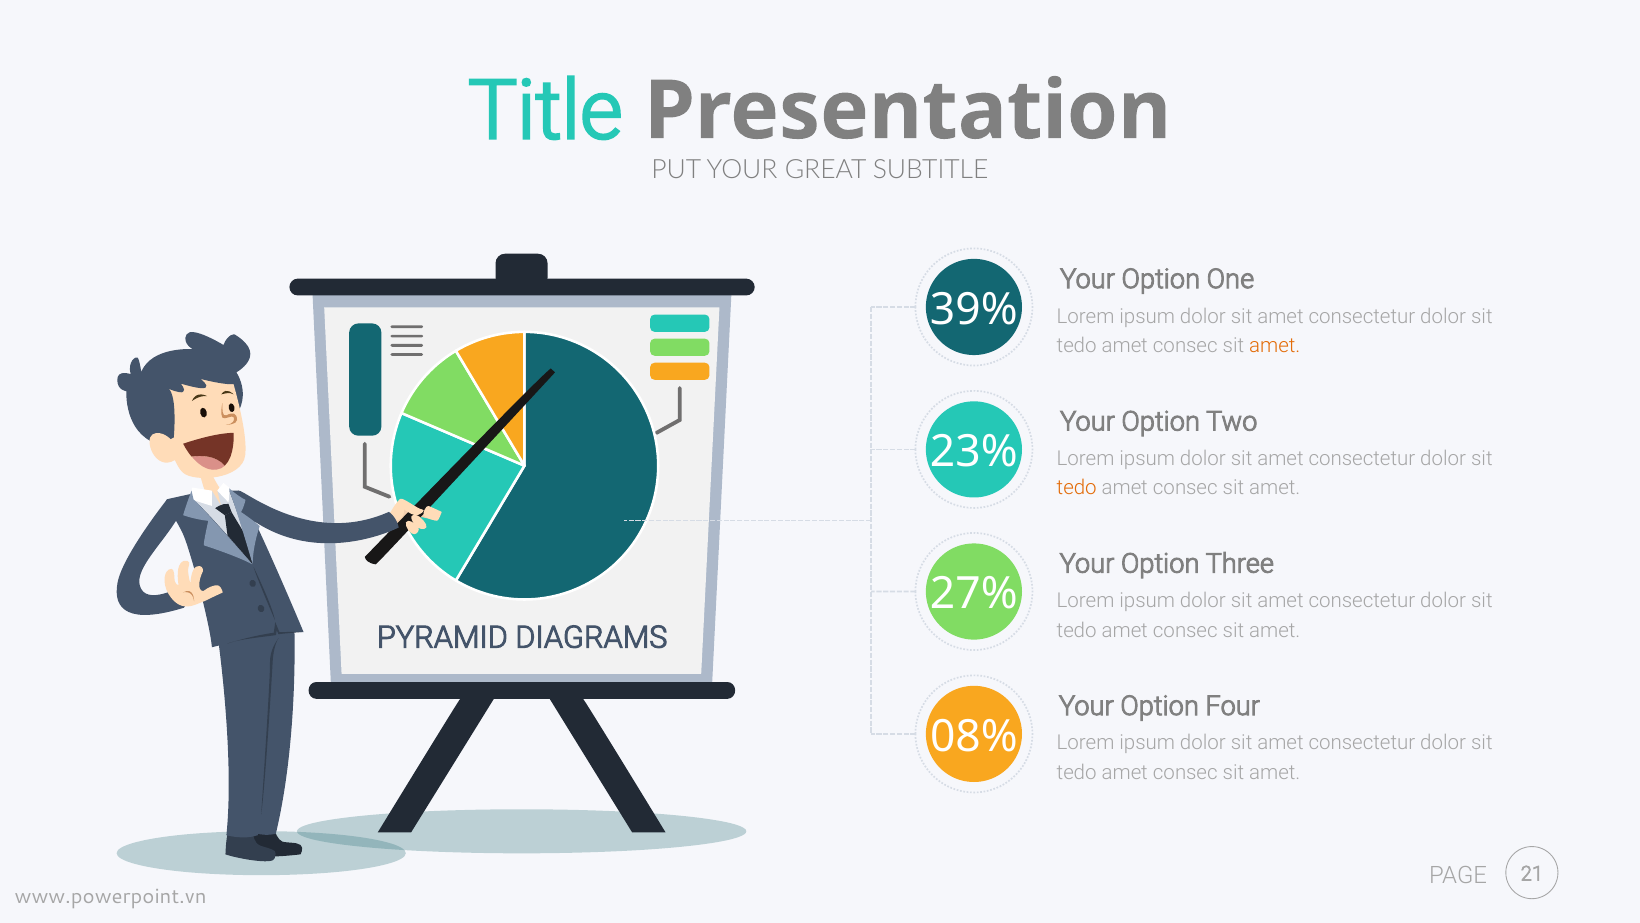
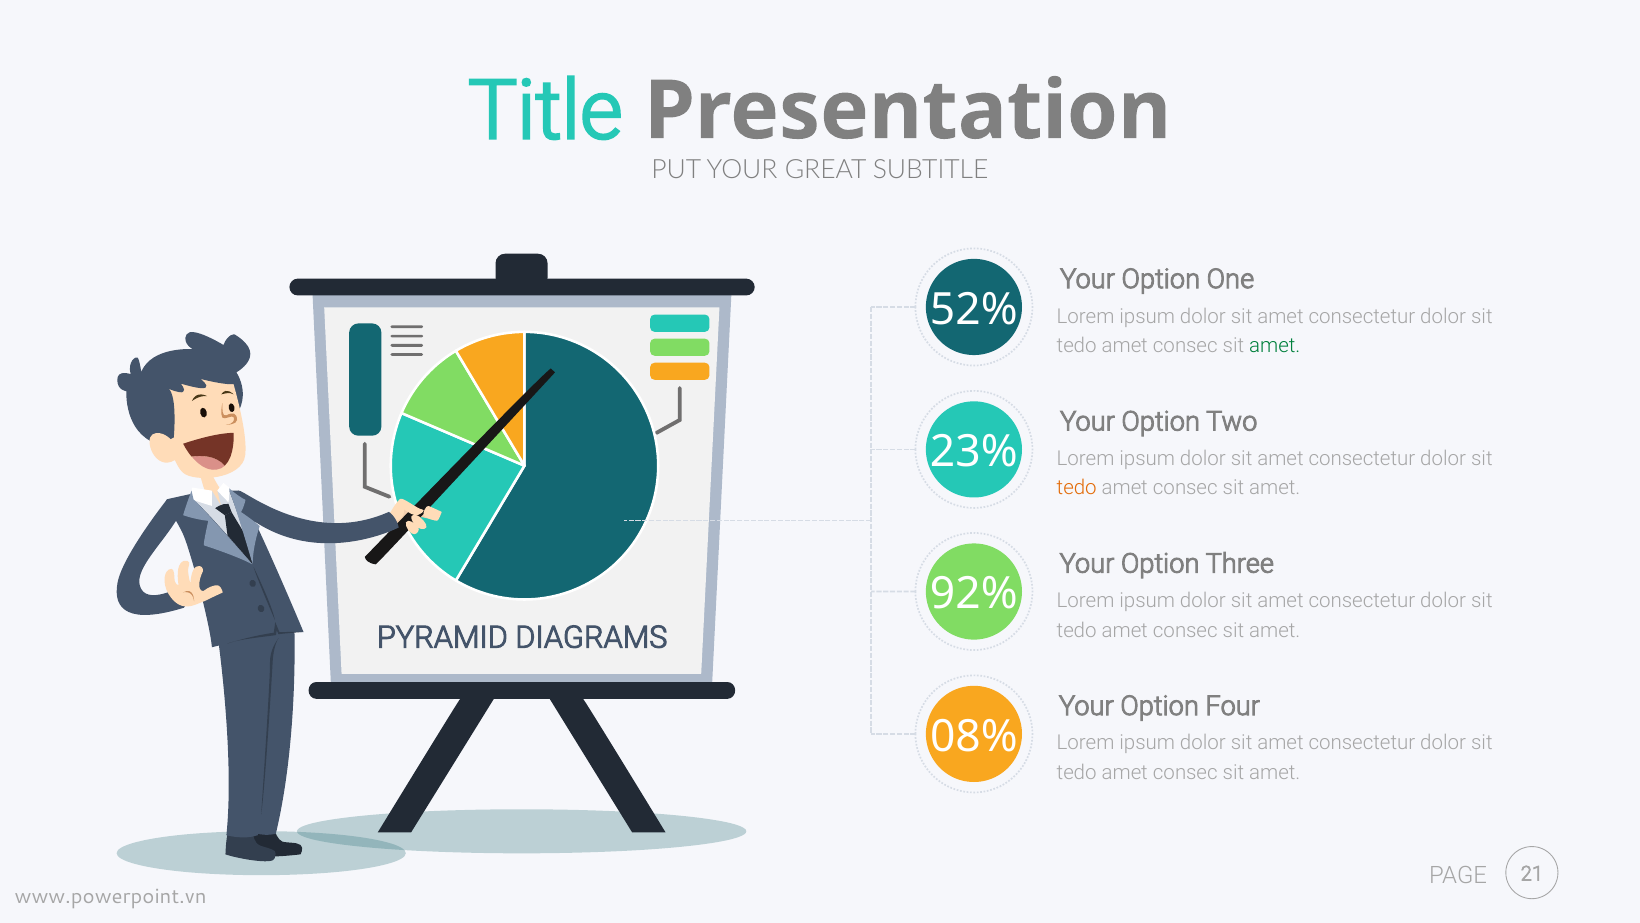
39%: 39% -> 52%
amet at (1275, 346) colour: orange -> green
27%: 27% -> 92%
